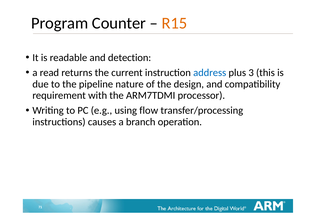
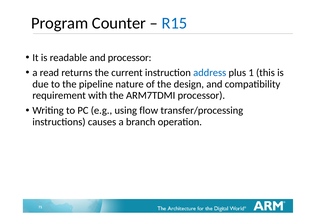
R15 colour: orange -> blue
and detection: detection -> processor
3: 3 -> 1
